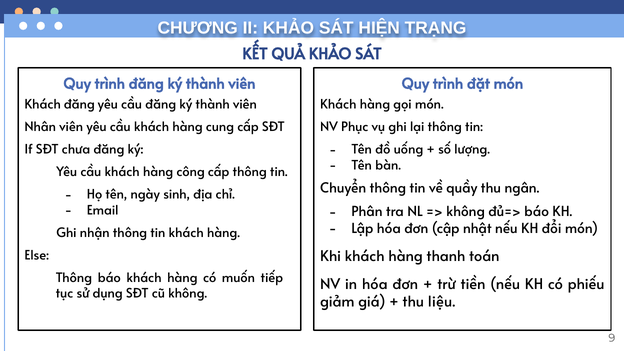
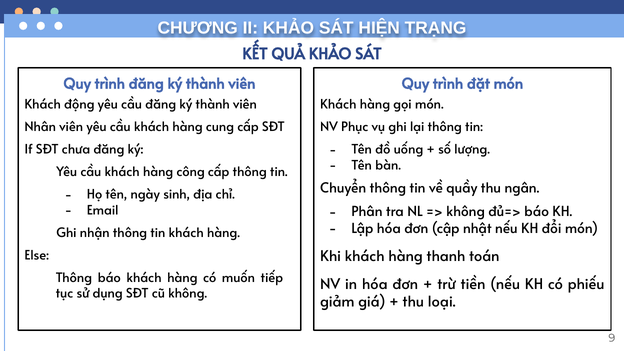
Khách đăng: đăng -> động
liệu: liệu -> loại
